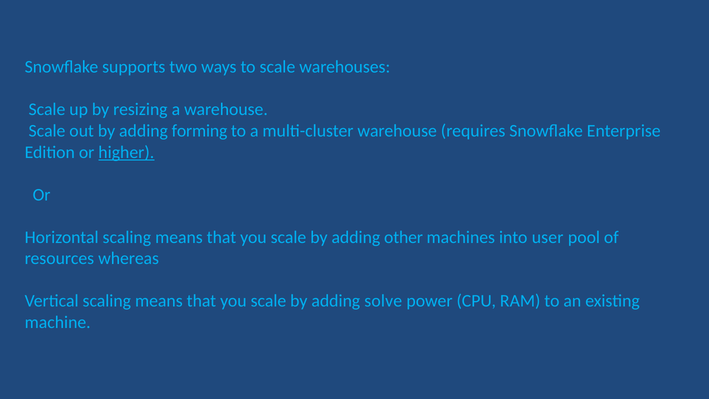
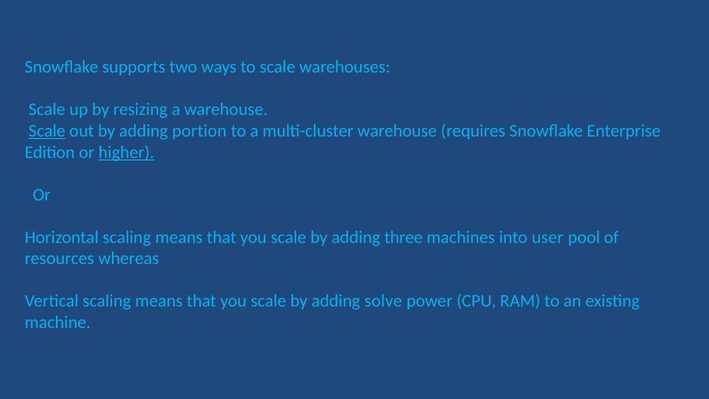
Scale at (47, 131) underline: none -> present
forming: forming -> portion
other: other -> three
